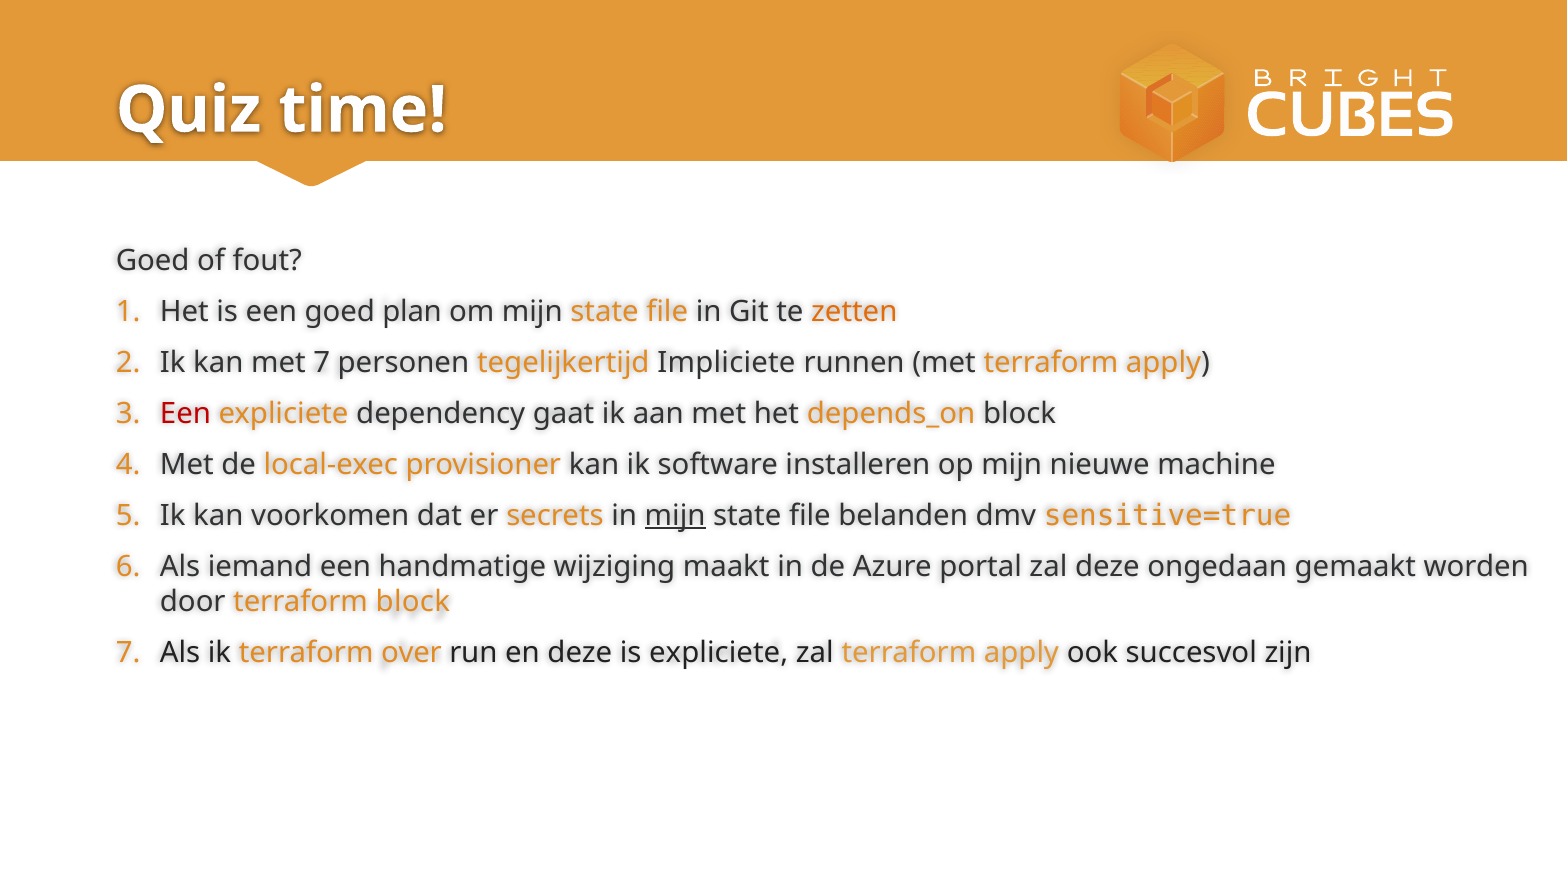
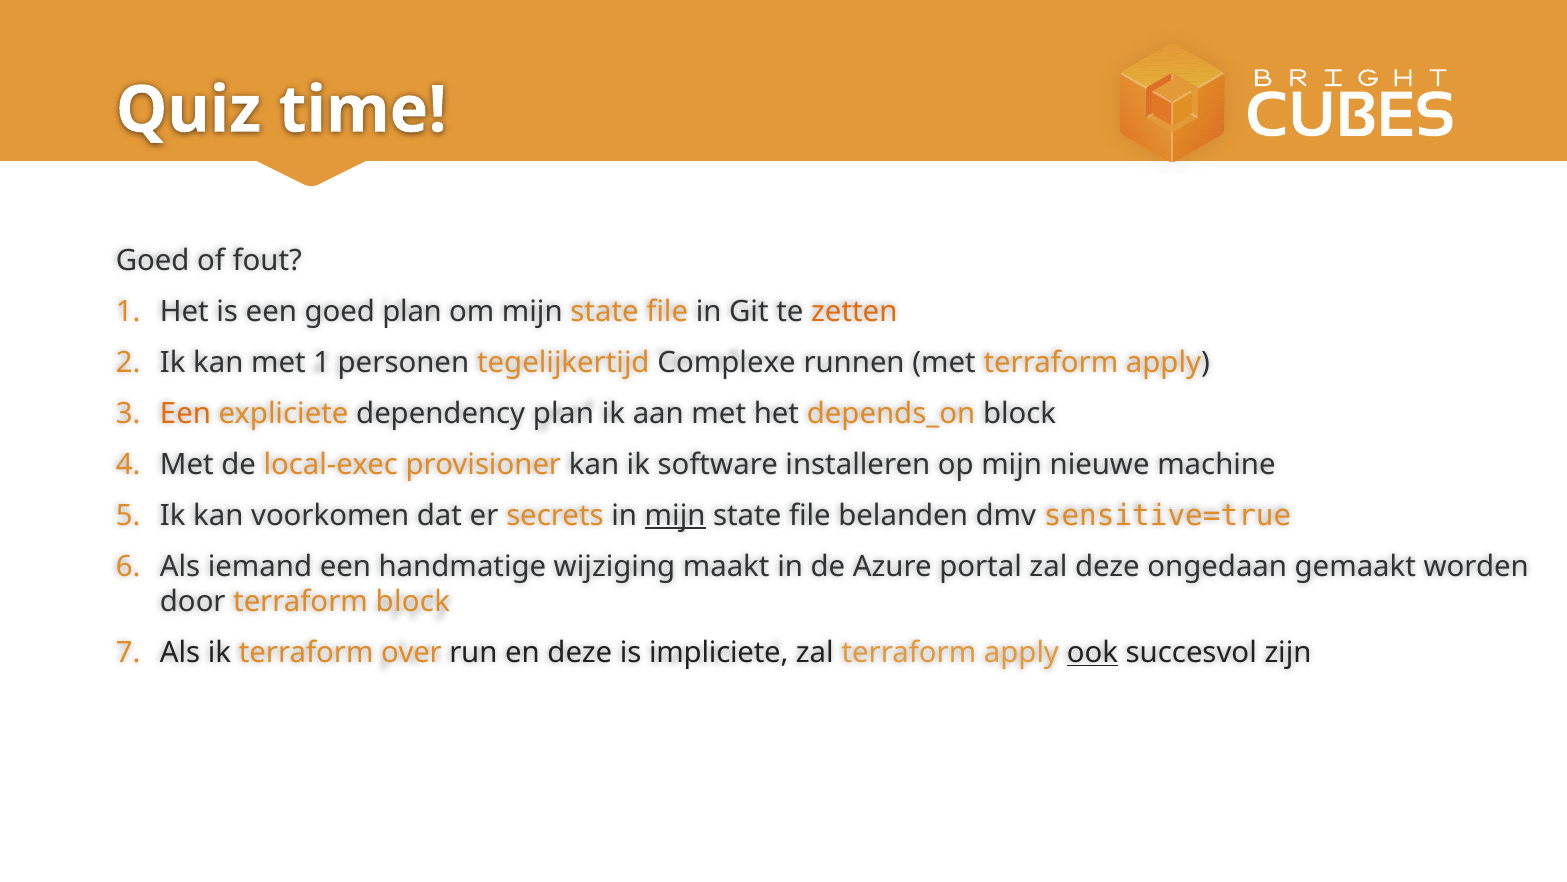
met 7: 7 -> 1
Impliciete: Impliciete -> Complexe
Een at (185, 413) colour: red -> orange
dependency gaat: gaat -> plan
is expliciete: expliciete -> impliciete
ook underline: none -> present
